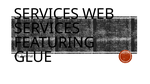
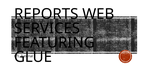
SERVICES at (46, 14): SERVICES -> REPORTS
